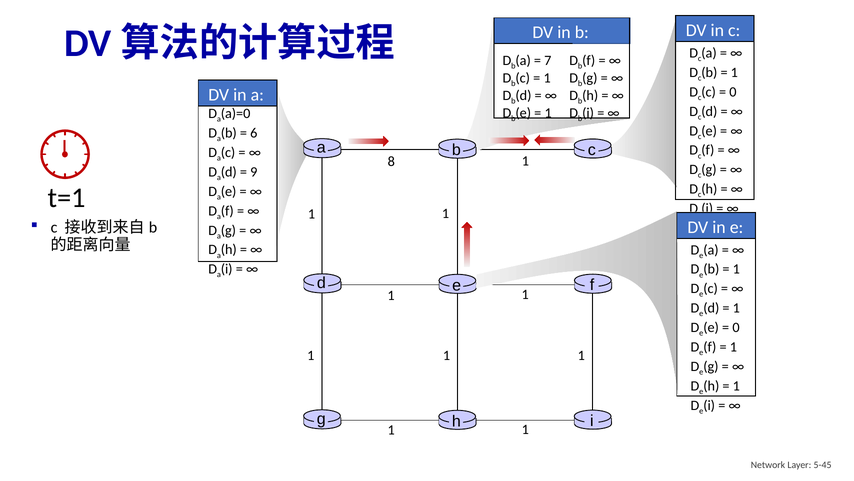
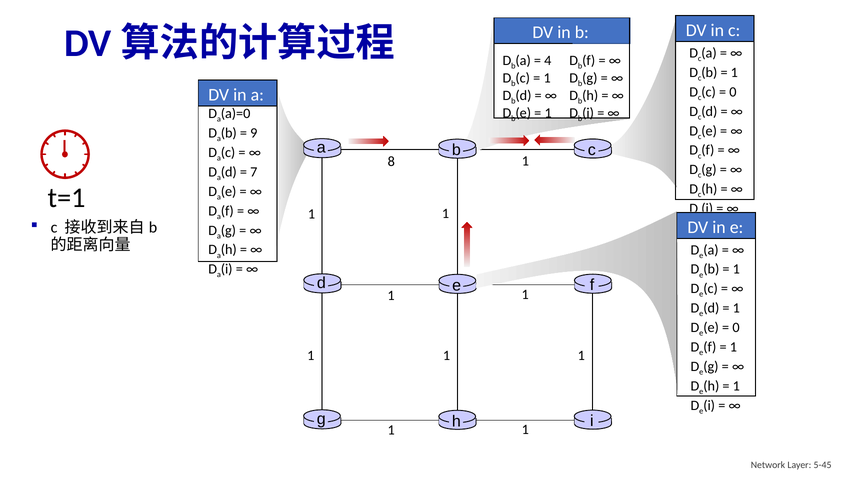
7: 7 -> 4
6: 6 -> 9
9: 9 -> 7
